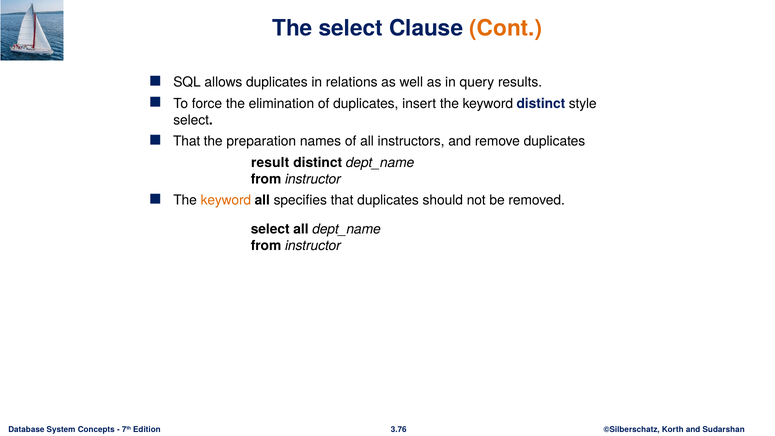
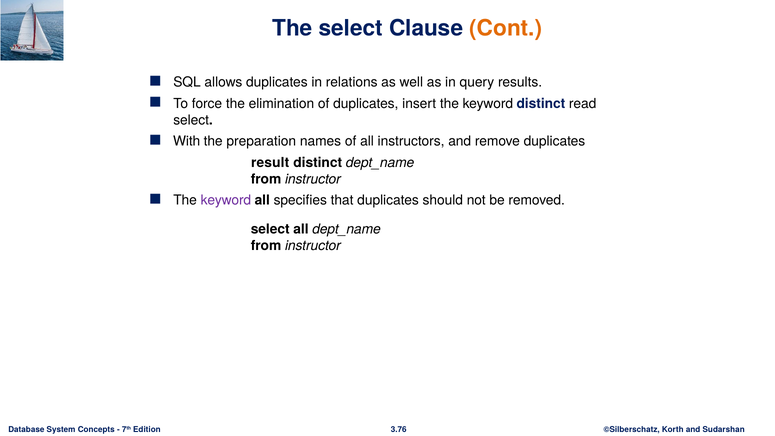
style: style -> read
That at (187, 141): That -> With
keyword at (226, 200) colour: orange -> purple
